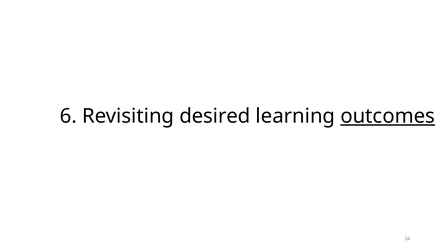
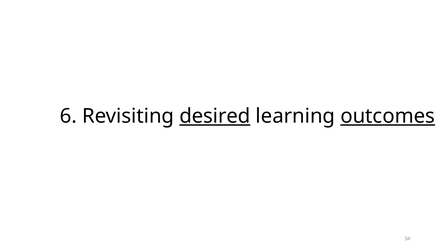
desired underline: none -> present
